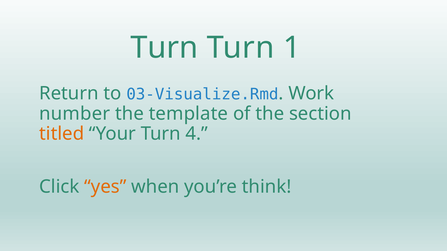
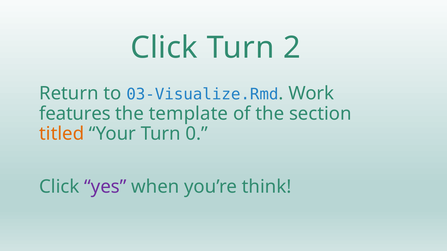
Turn at (164, 48): Turn -> Click
1: 1 -> 2
number: number -> features
4: 4 -> 0
yes colour: orange -> purple
